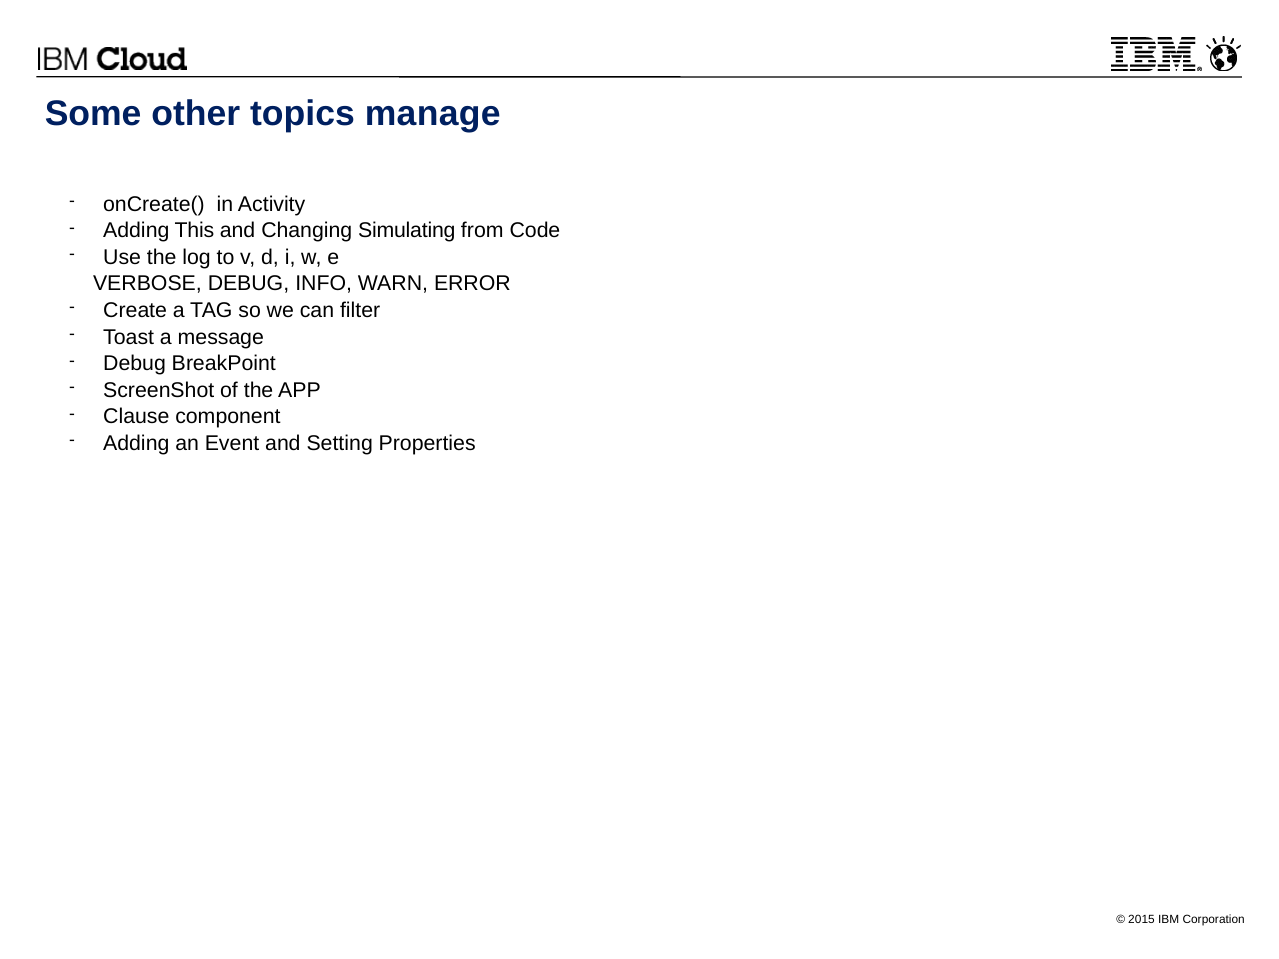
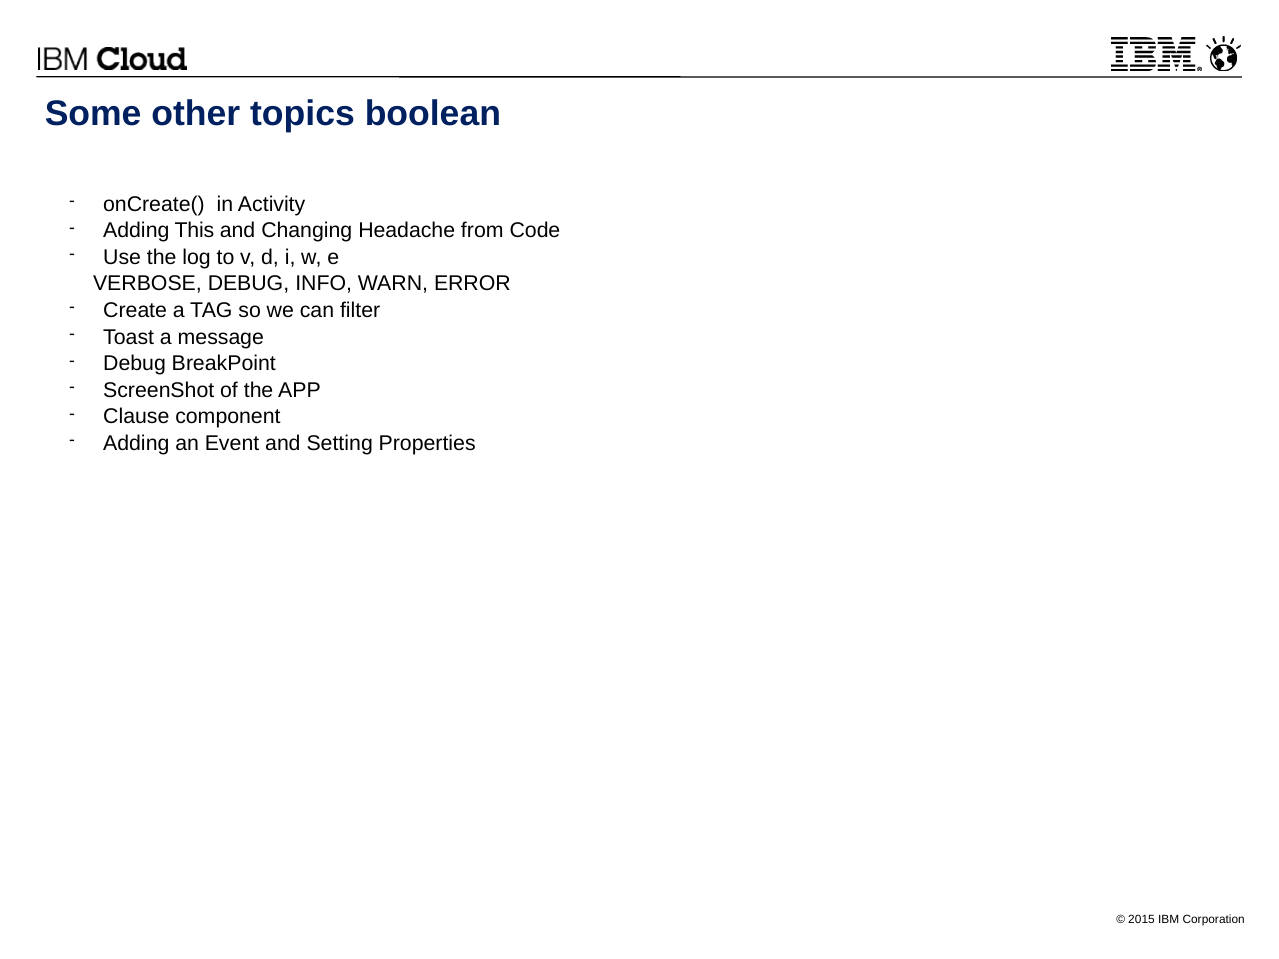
manage: manage -> boolean
Simulating: Simulating -> Headache
